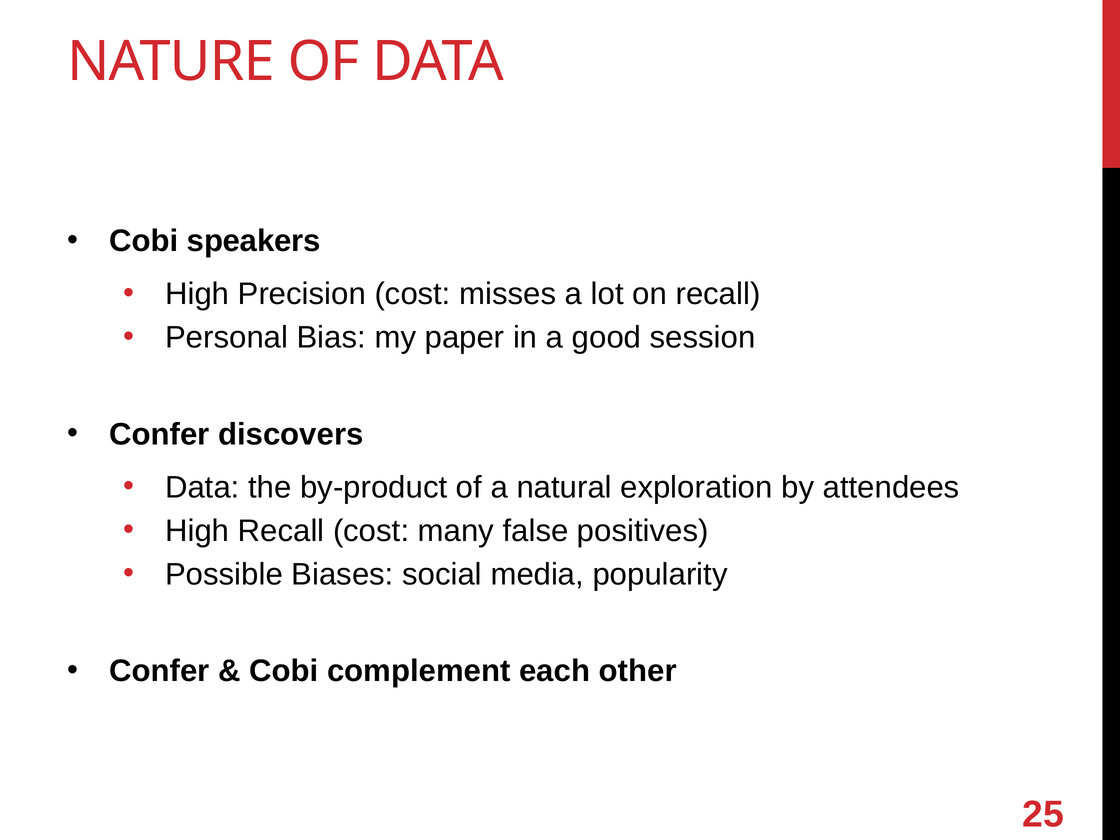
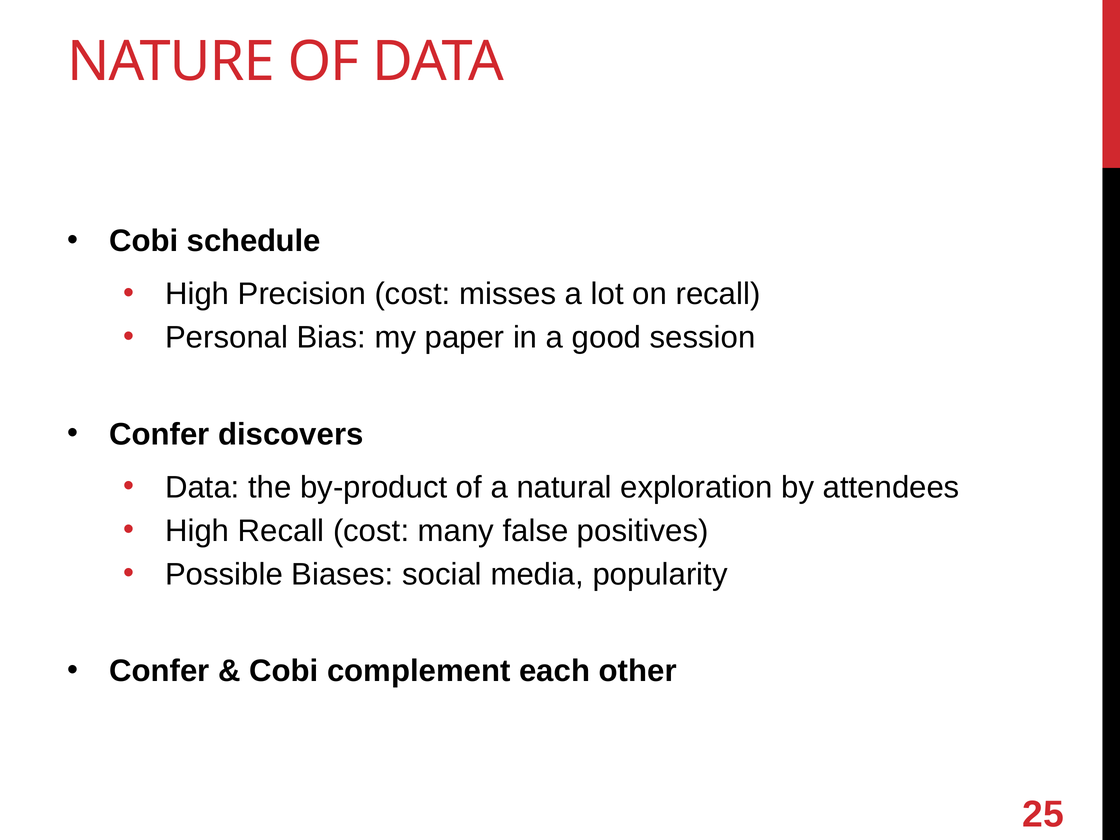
speakers: speakers -> schedule
